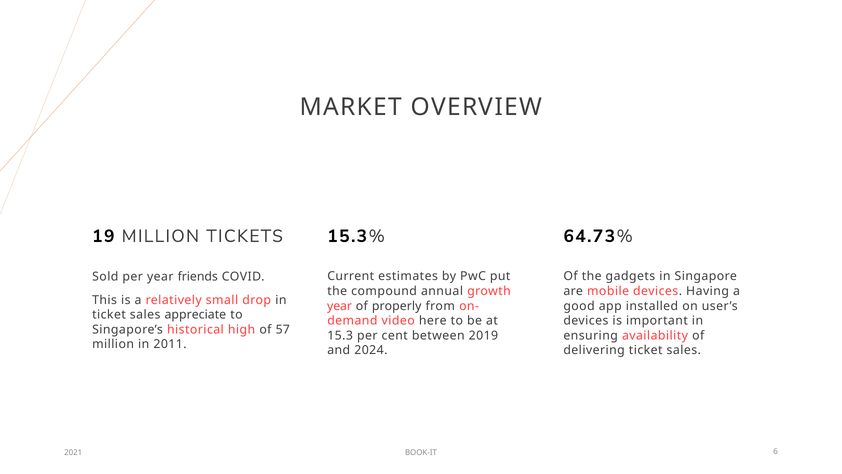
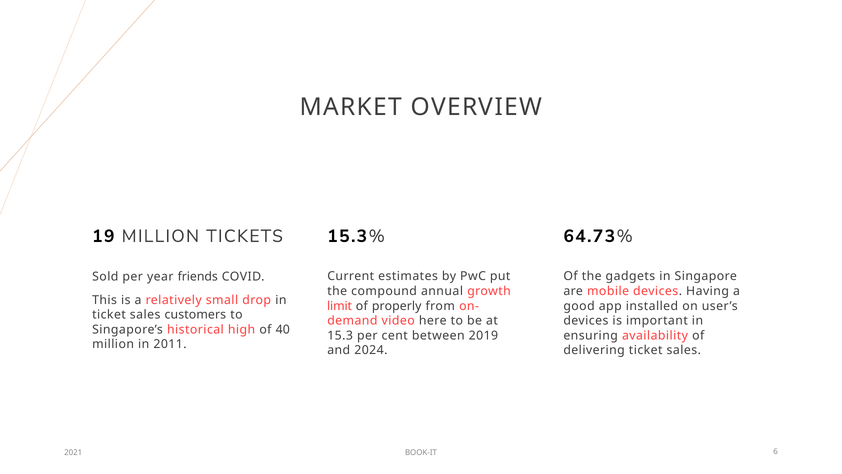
year at (340, 306): year -> limit
appreciate: appreciate -> customers
57: 57 -> 40
